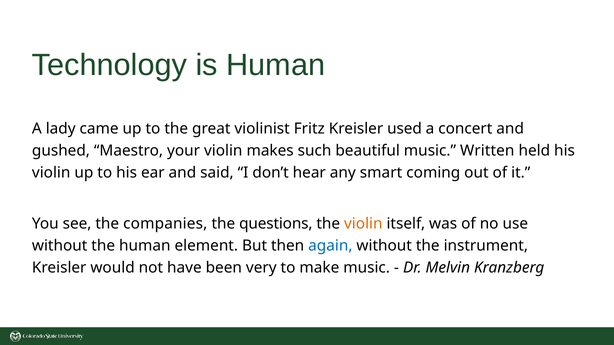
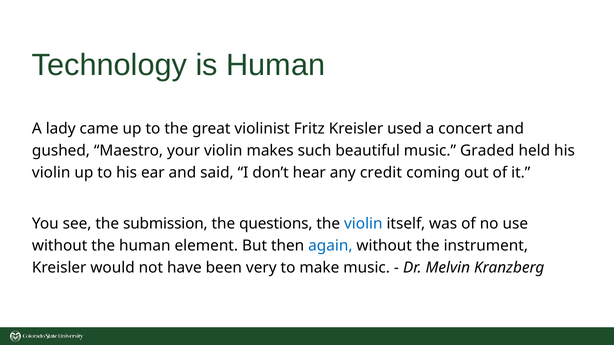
Written: Written -> Graded
smart: smart -> credit
companies: companies -> submission
violin at (363, 224) colour: orange -> blue
